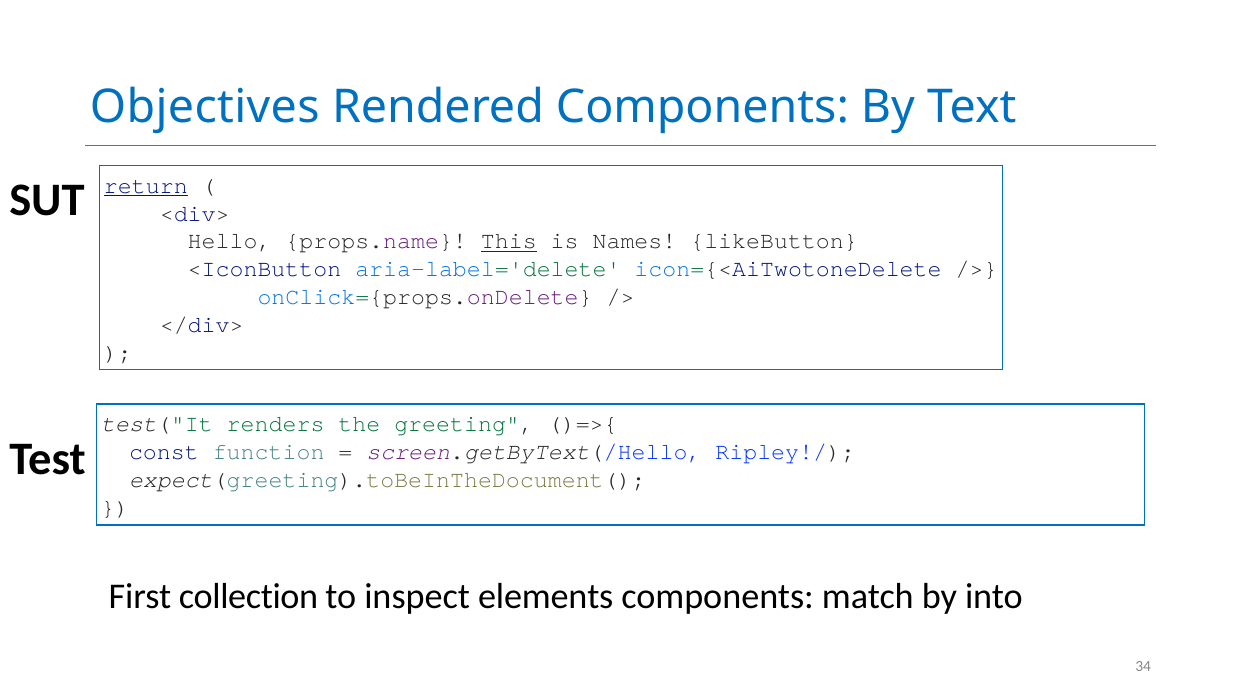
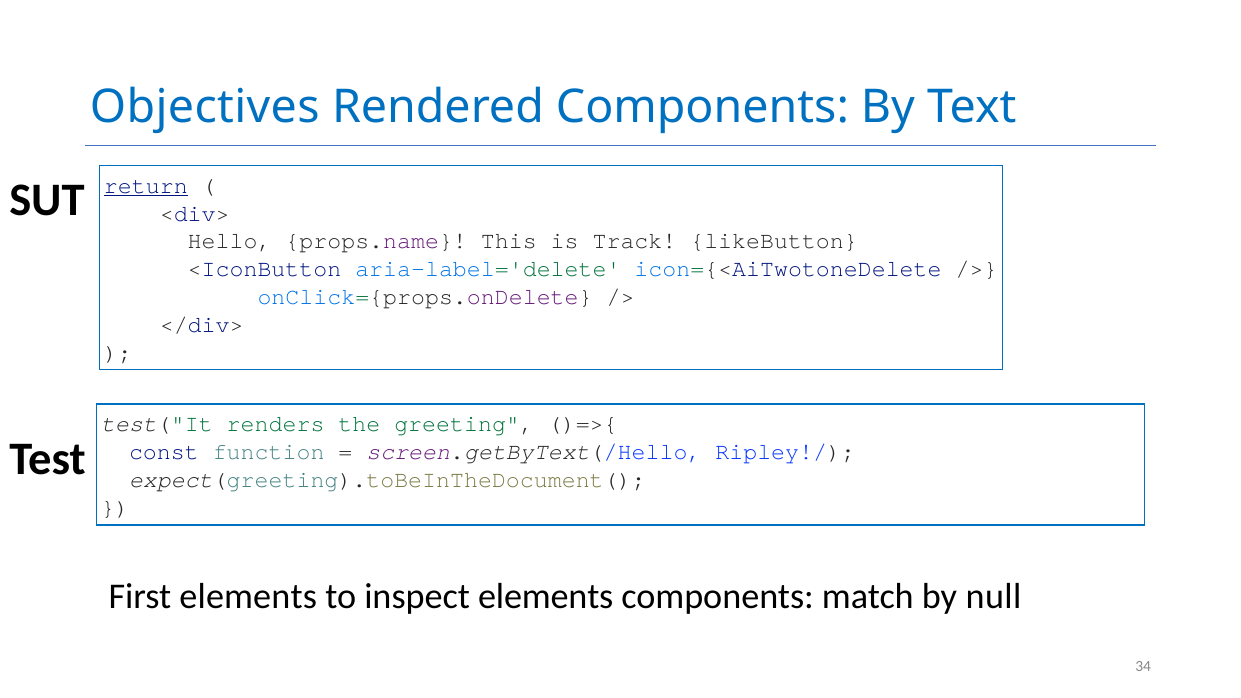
This underline: present -> none
Names: Names -> Track
First collection: collection -> elements
into: into -> null
